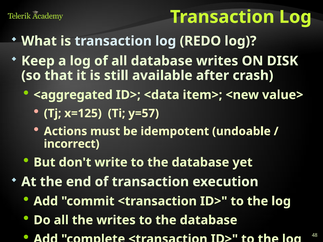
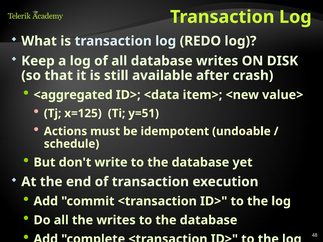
y=57: y=57 -> y=51
incorrect: incorrect -> schedule
